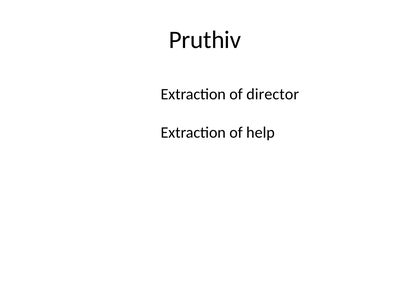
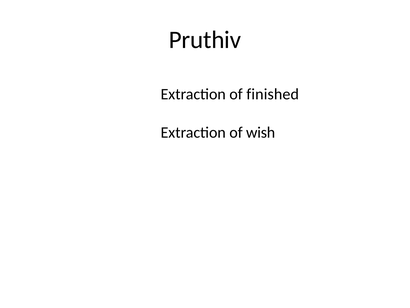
director: director -> finished
help: help -> wish
